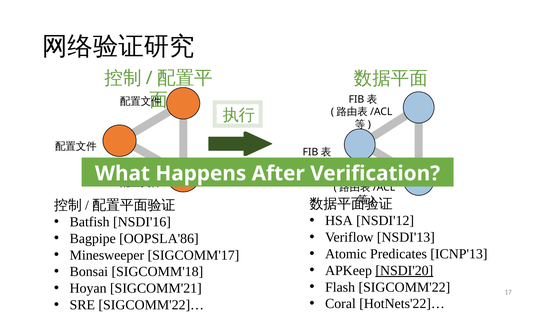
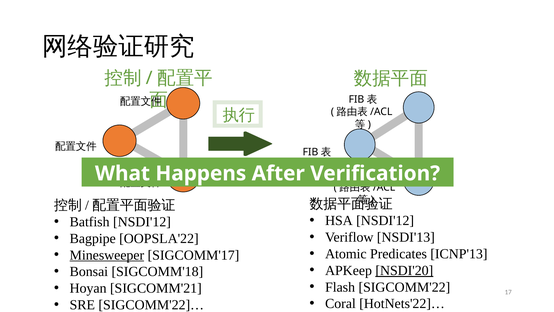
Batfish NSDI'16: NSDI'16 -> NSDI'12
OOPSLA'86: OOPSLA'86 -> OOPSLA'22
Minesweeper underline: none -> present
